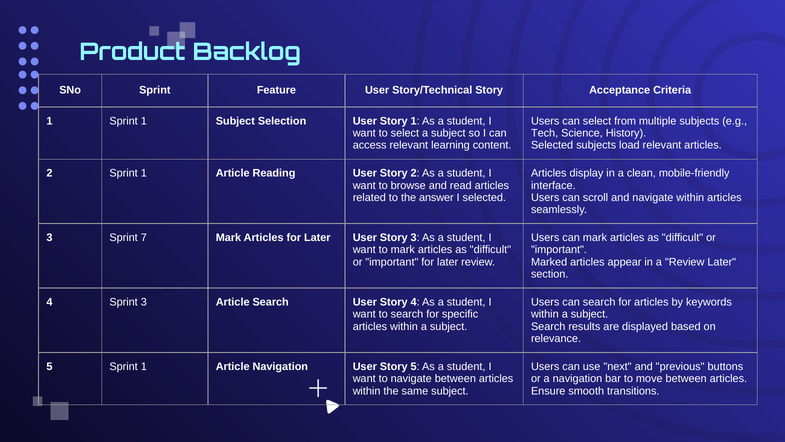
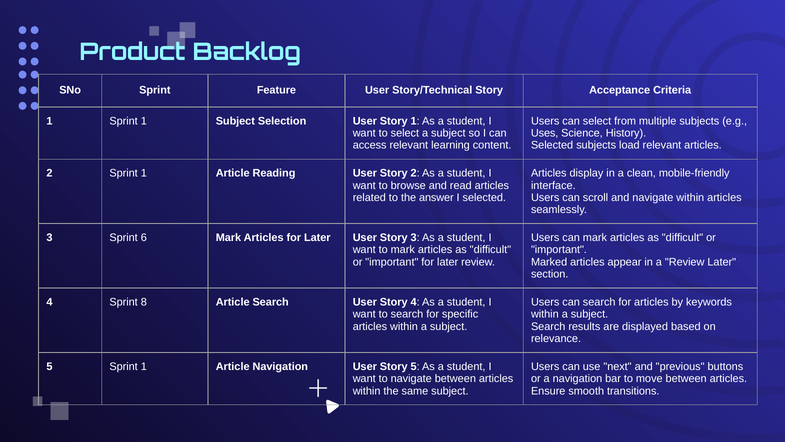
Tech: Tech -> Uses
7: 7 -> 6
Sprint 3: 3 -> 8
